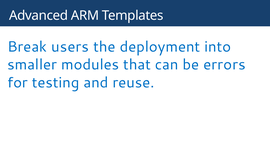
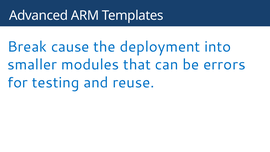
users: users -> cause
